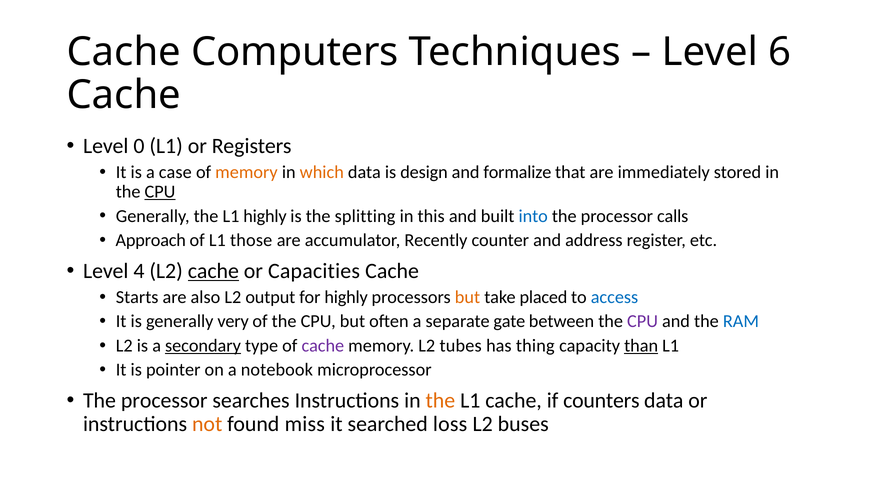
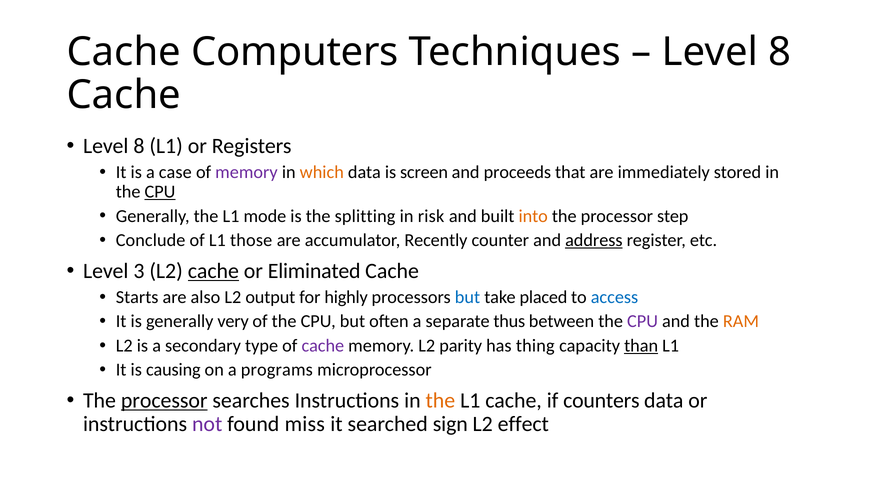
6 at (780, 52): 6 -> 8
0 at (139, 146): 0 -> 8
memory at (246, 172) colour: orange -> purple
design: design -> screen
formalize: formalize -> proceeds
L1 highly: highly -> mode
this: this -> risk
into colour: blue -> orange
calls: calls -> step
Approach: Approach -> Conclude
address underline: none -> present
4: 4 -> 3
Capacities: Capacities -> Eliminated
but at (467, 297) colour: orange -> blue
gate: gate -> thus
RAM colour: blue -> orange
secondary underline: present -> none
tubes: tubes -> parity
pointer: pointer -> causing
notebook: notebook -> programs
processor at (164, 400) underline: none -> present
not colour: orange -> purple
loss: loss -> sign
buses: buses -> effect
